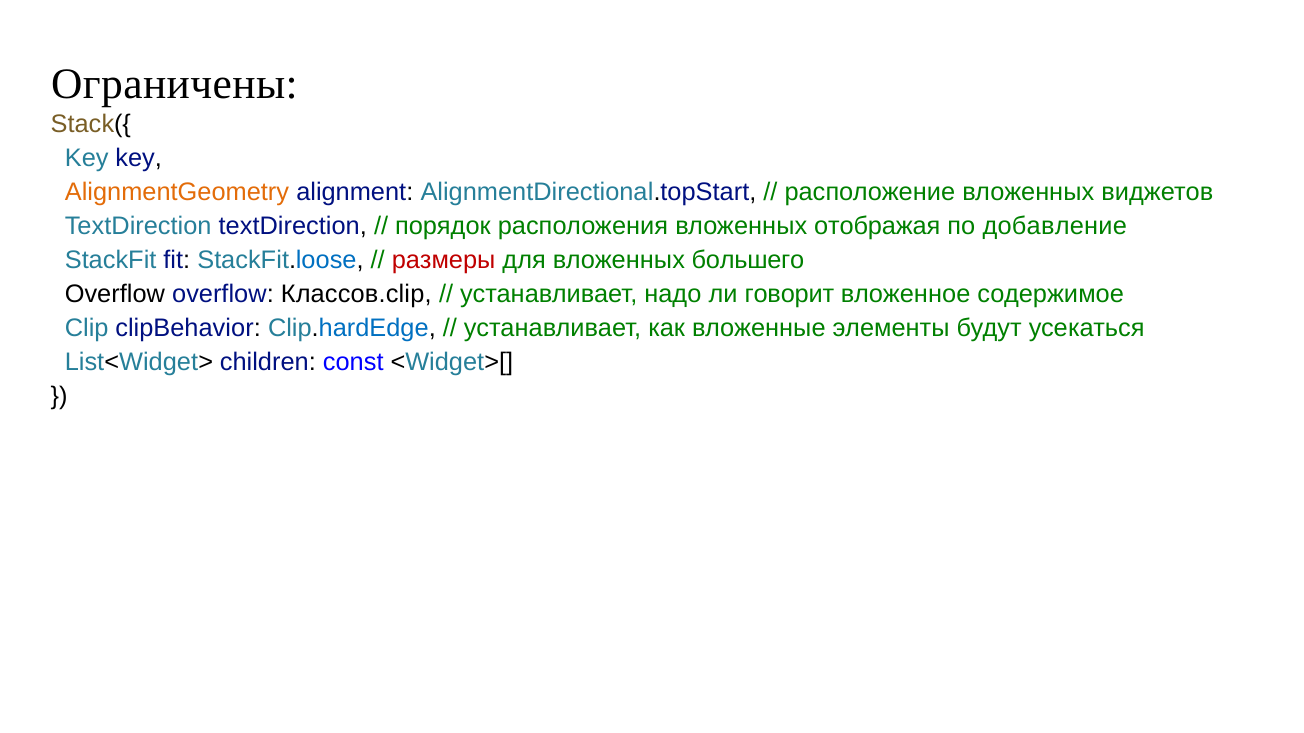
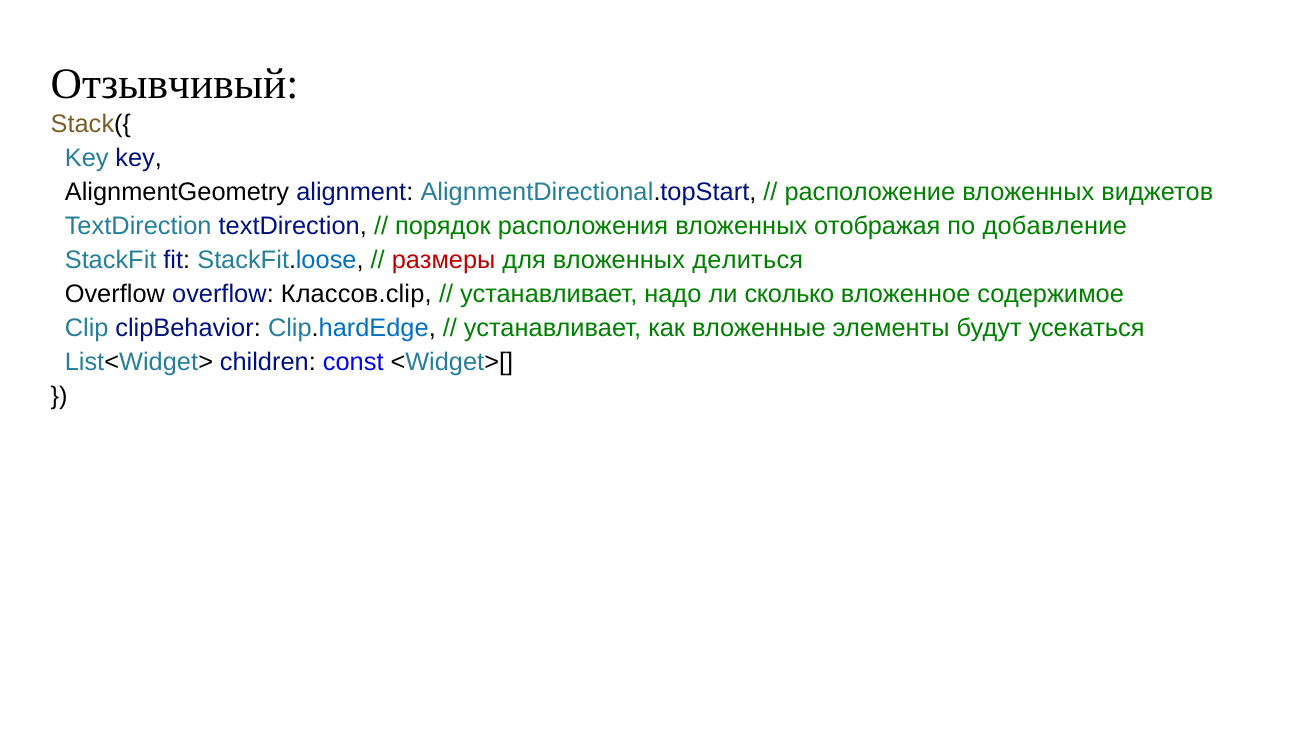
Ограничены: Ограничены -> Отзывчивый
AlignmentGeometry colour: orange -> black
большего: большего -> делиться
говорит: говорит -> сколько
